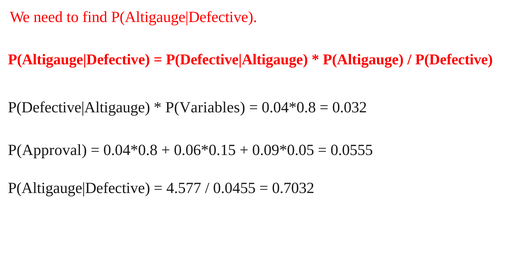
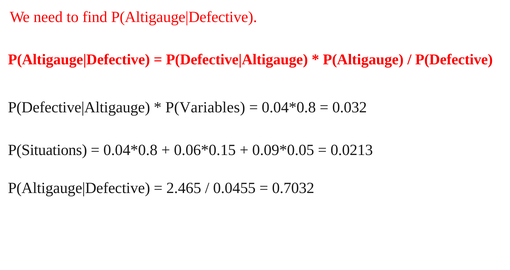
P(Approval: P(Approval -> P(Situations
0.0555: 0.0555 -> 0.0213
4.577: 4.577 -> 2.465
